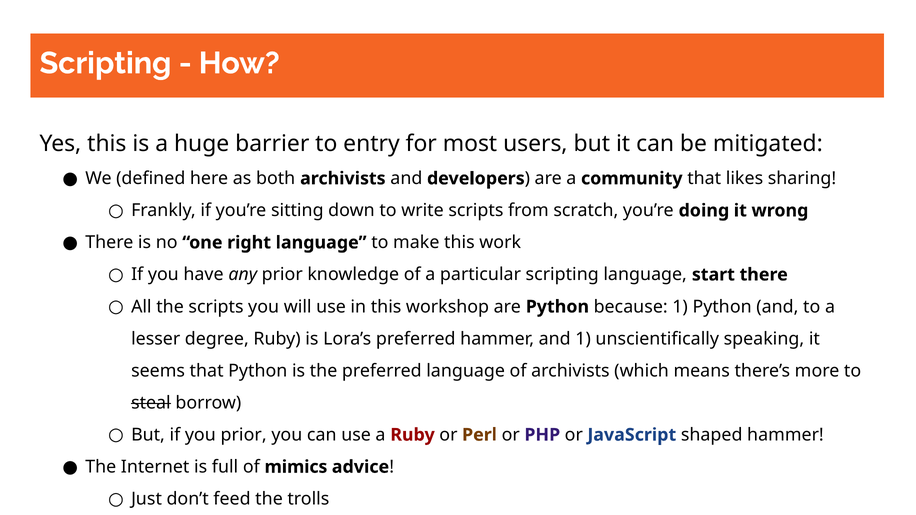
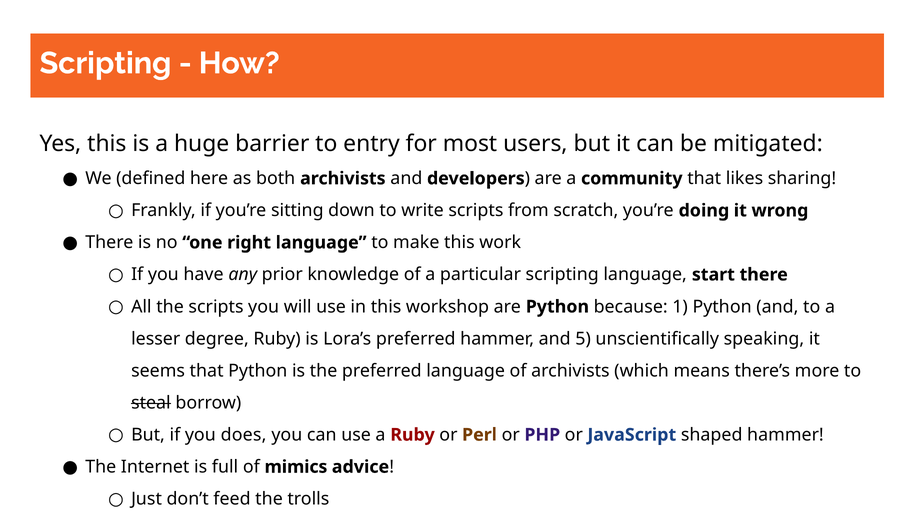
and 1: 1 -> 5
you prior: prior -> does
